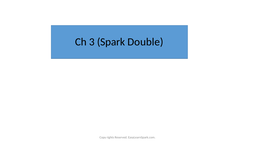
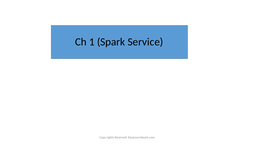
3: 3 -> 1
Double: Double -> Service
